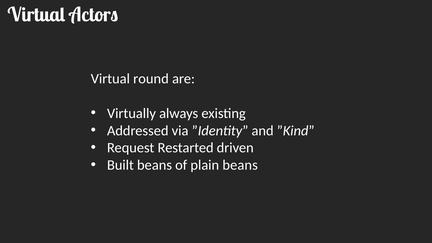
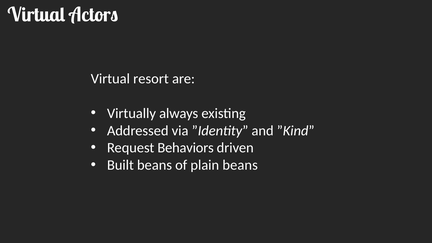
round: round -> resort
Restarted: Restarted -> Behaviors
